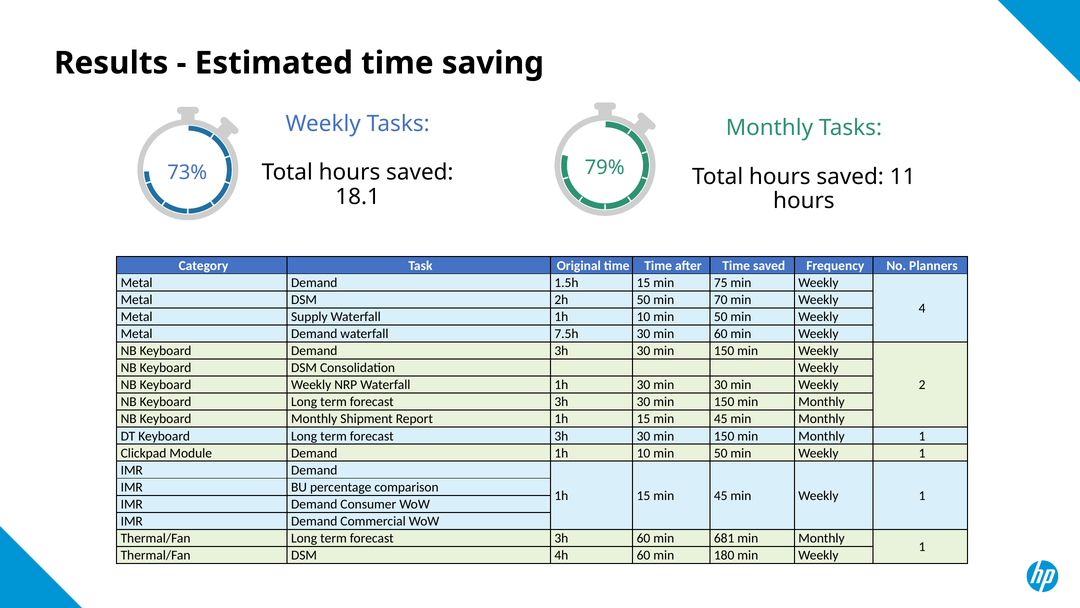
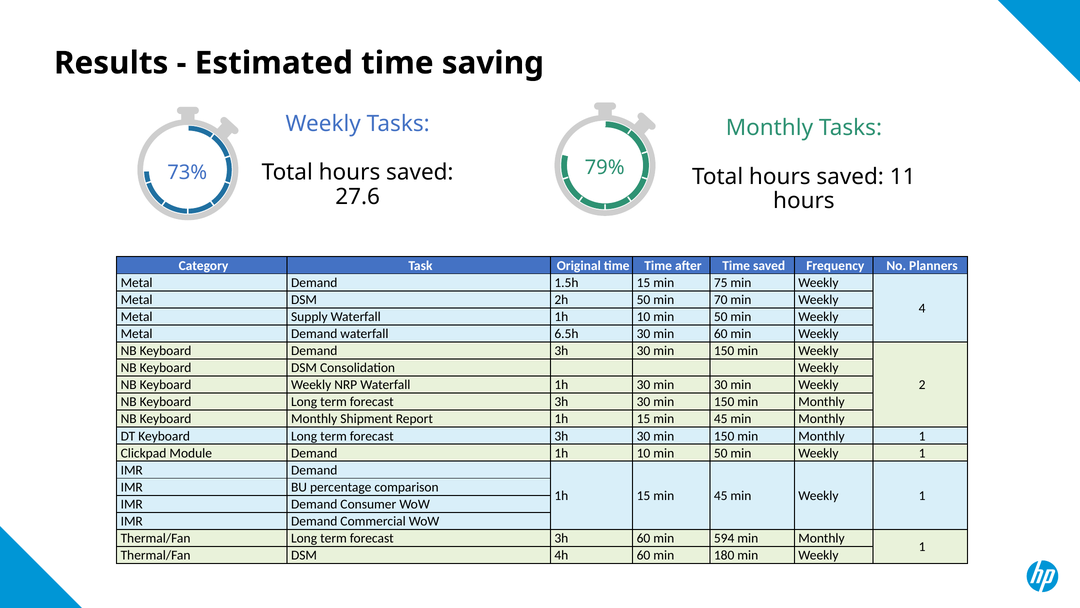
18.1: 18.1 -> 27.6
7.5h: 7.5h -> 6.5h
681: 681 -> 594
